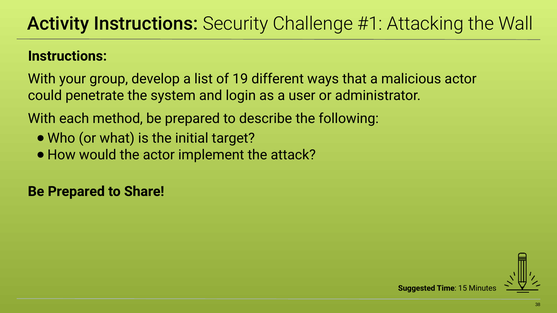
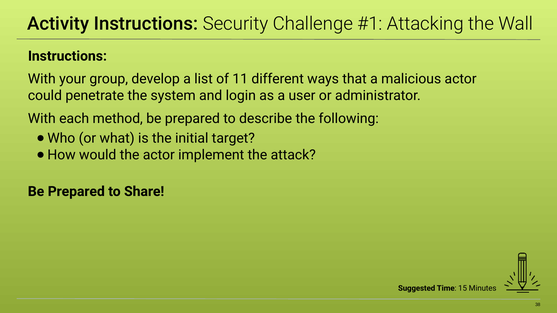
19: 19 -> 11
